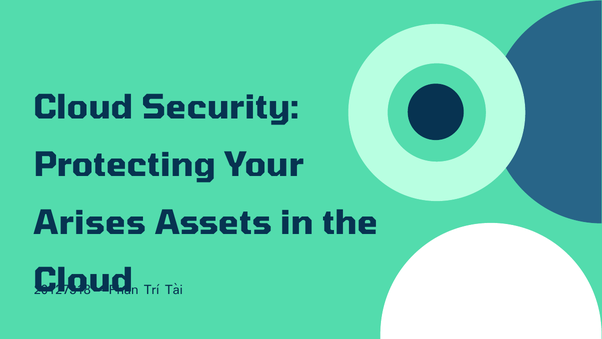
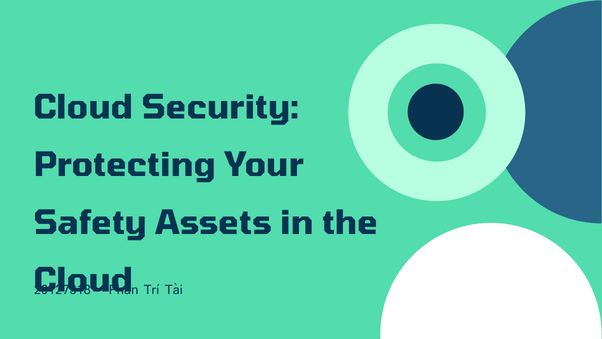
Arises: Arises -> Safety
